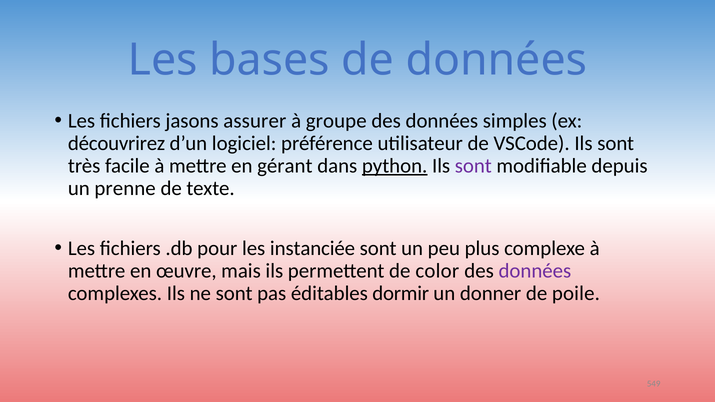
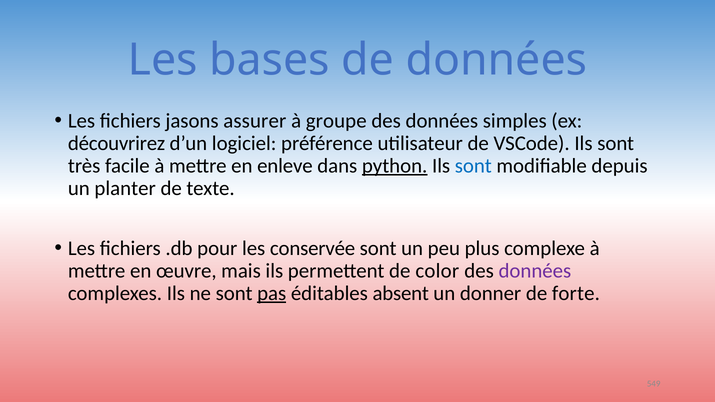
gérant: gérant -> enleve
sont at (473, 166) colour: purple -> blue
prenne: prenne -> planter
instanciée: instanciée -> conservée
pas underline: none -> present
dormir: dormir -> absent
poile: poile -> forte
